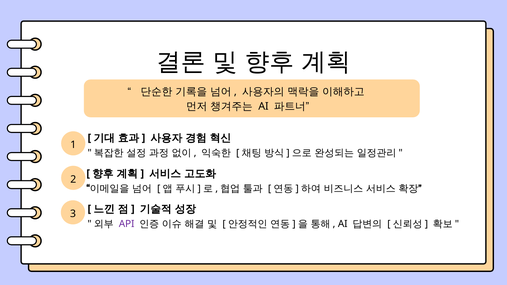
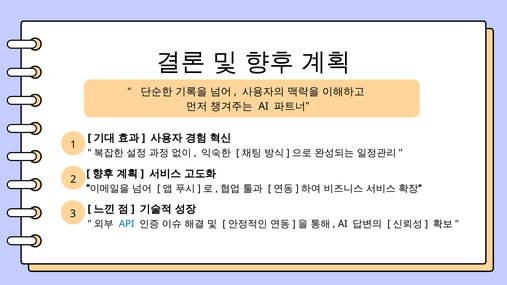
API colour: purple -> blue
